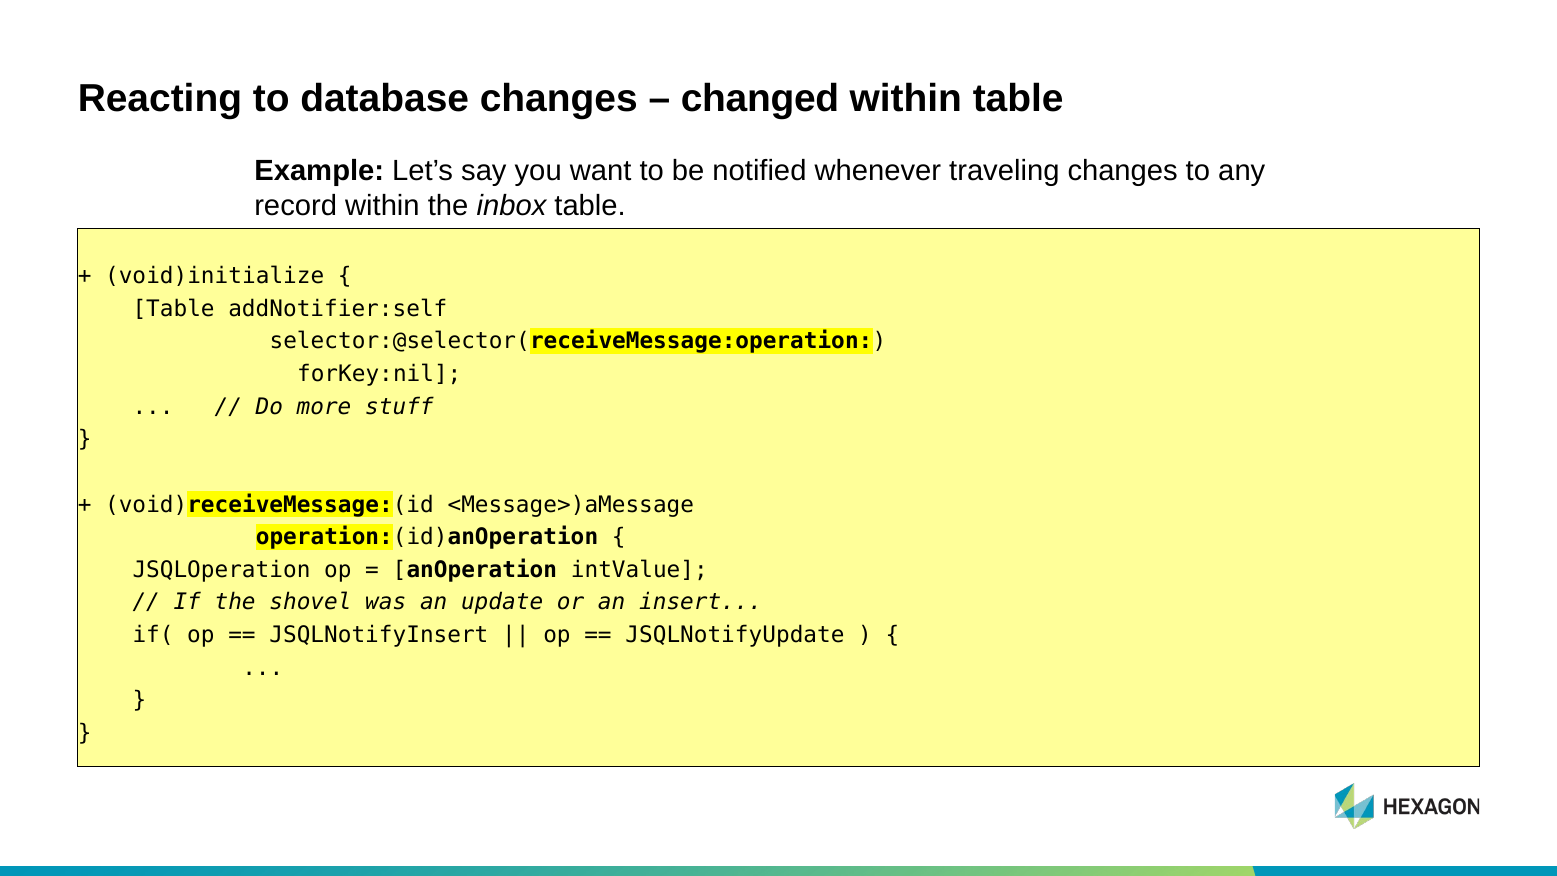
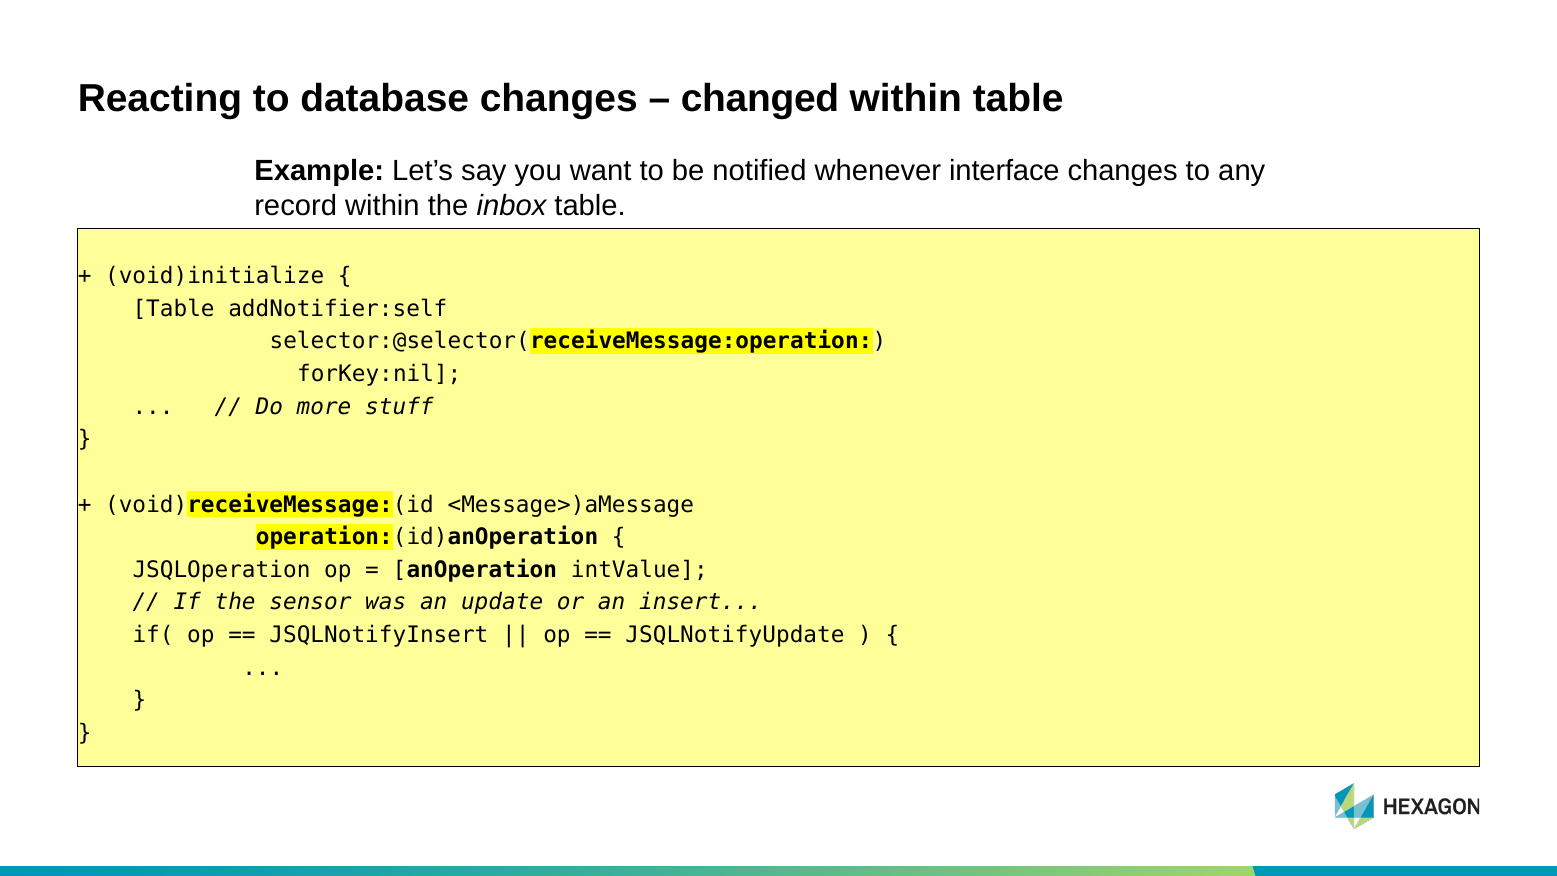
traveling: traveling -> interface
shovel: shovel -> sensor
